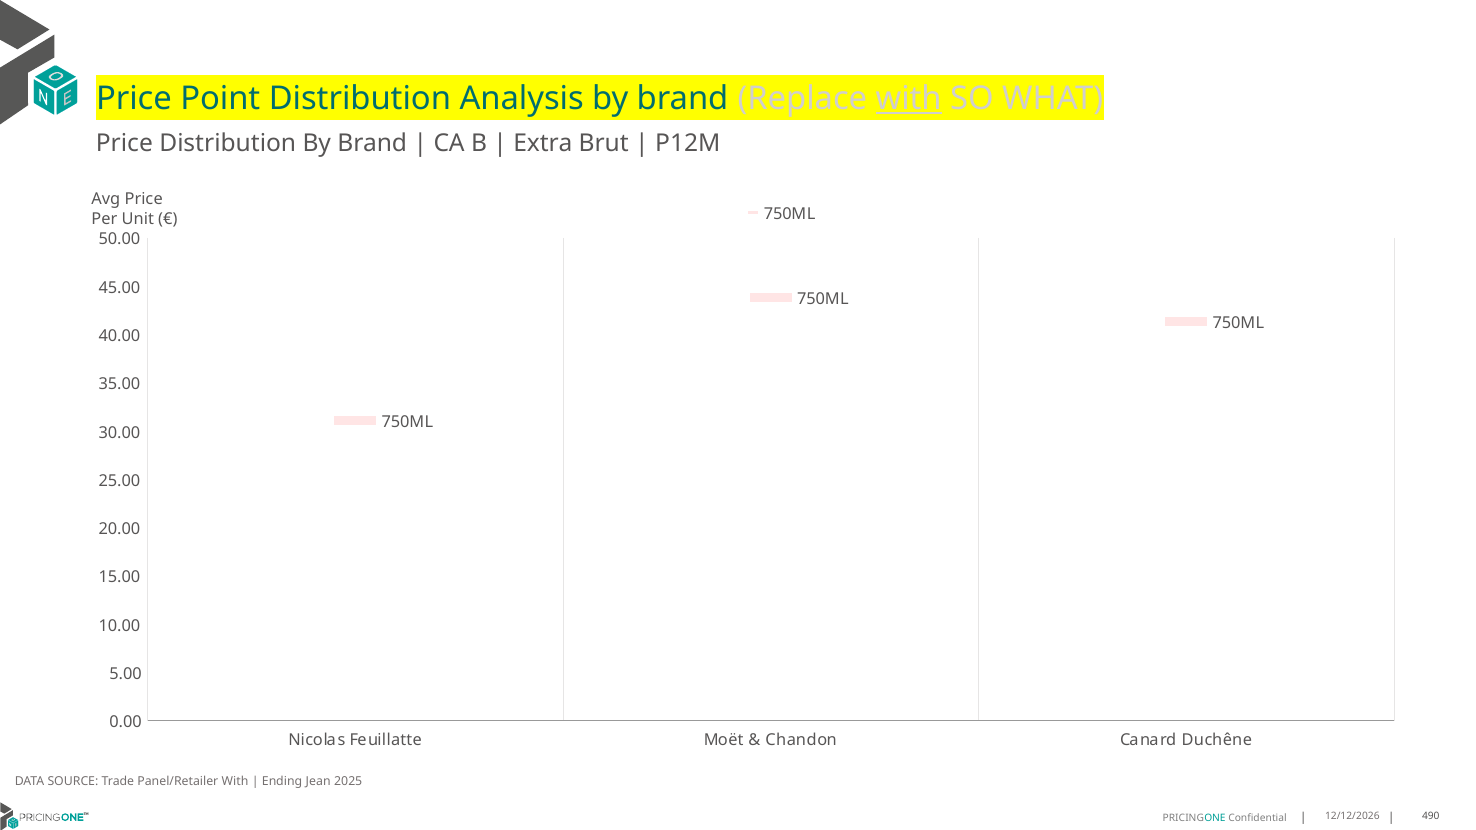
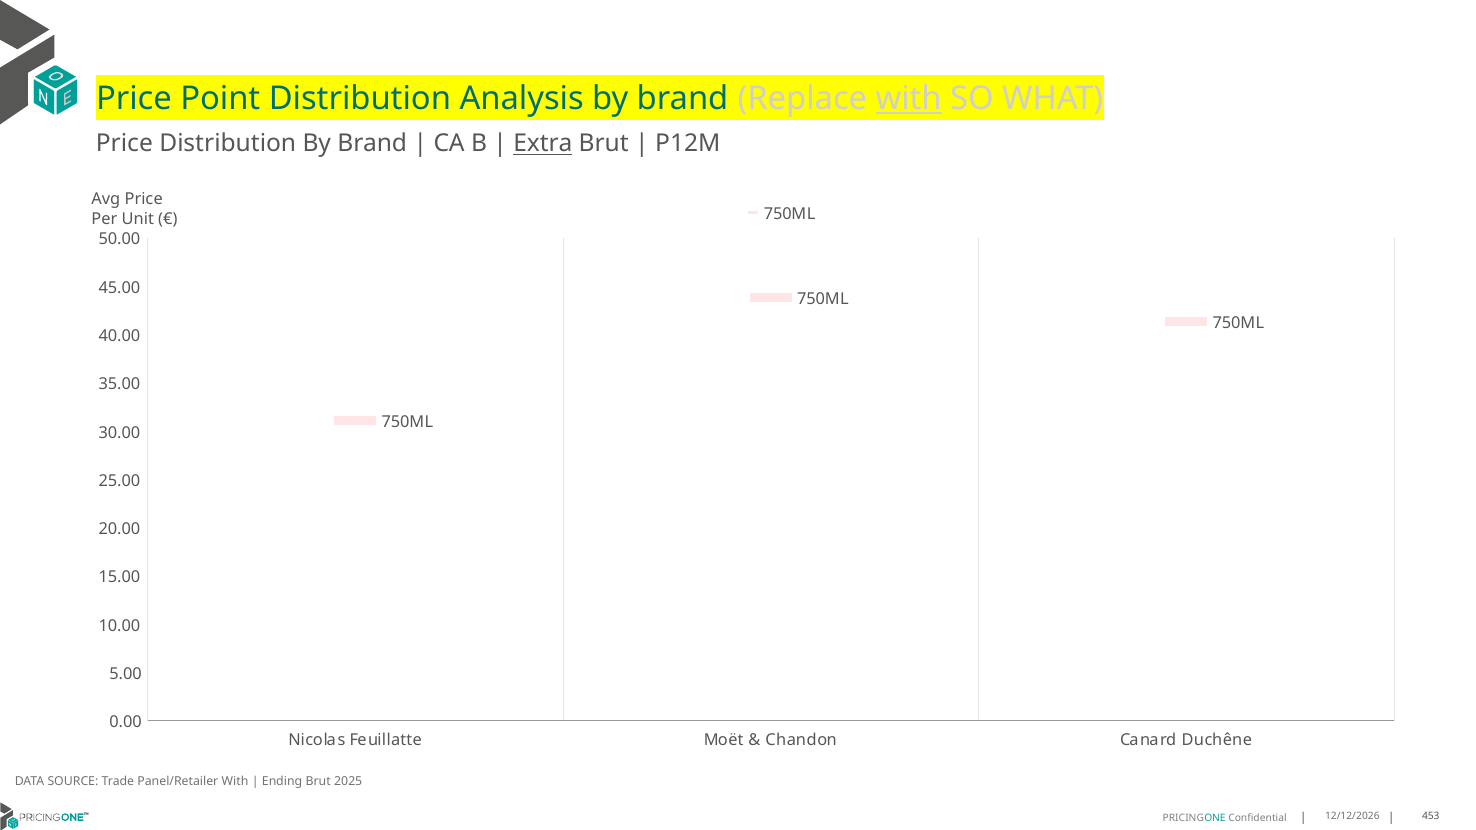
Extra underline: none -> present
Ending Jean: Jean -> Brut
490: 490 -> 453
